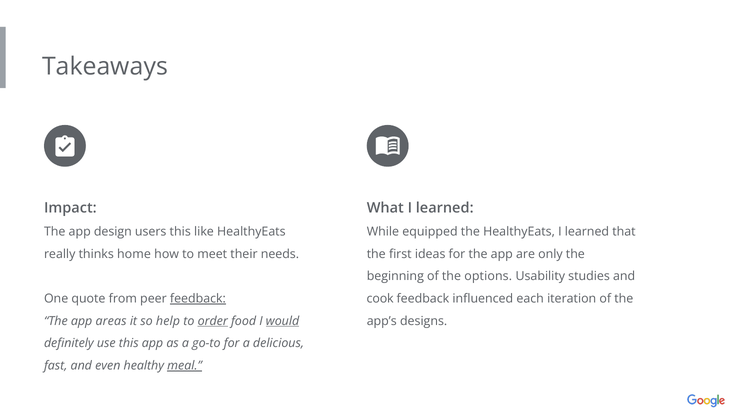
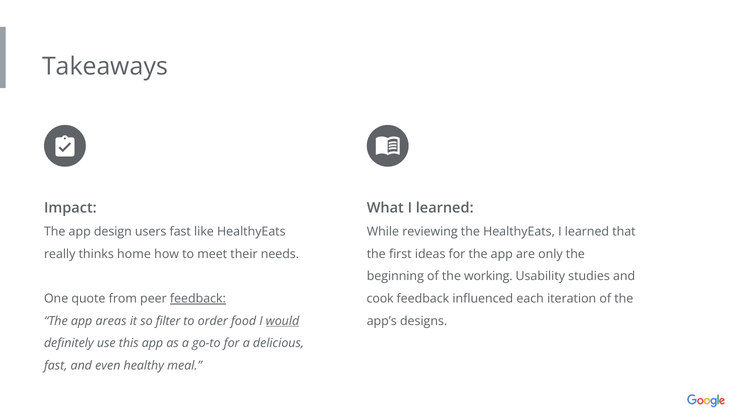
users this: this -> fast
equipped: equipped -> reviewing
options: options -> working
help: help -> filter
order underline: present -> none
meal underline: present -> none
